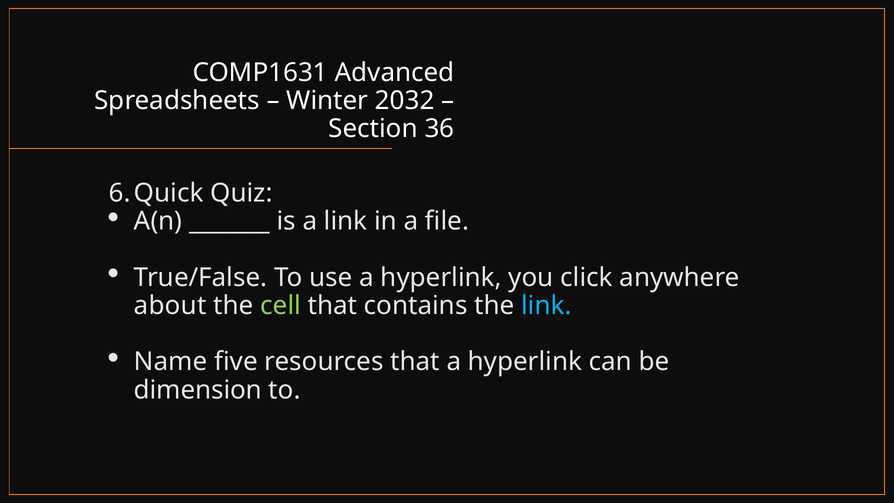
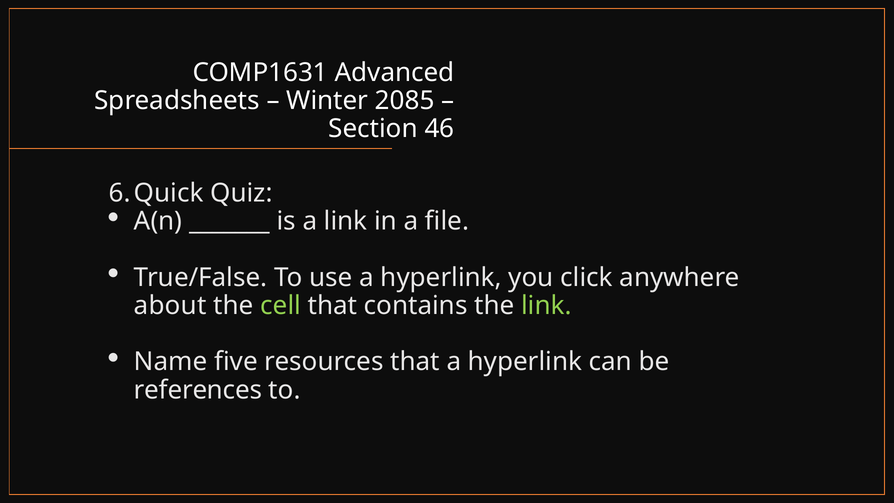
2032: 2032 -> 2085
36: 36 -> 46
link at (546, 306) colour: light blue -> light green
dimension: dimension -> references
